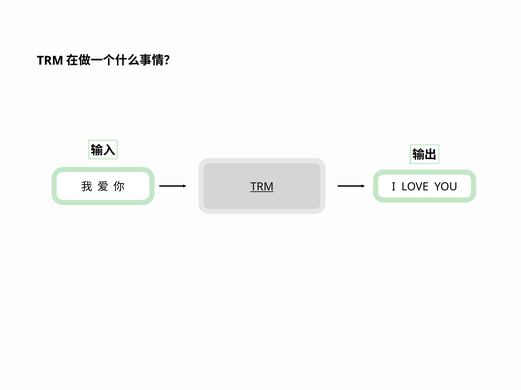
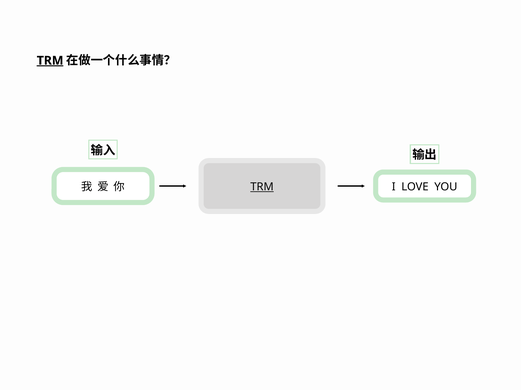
TRM at (50, 61) underline: none -> present
